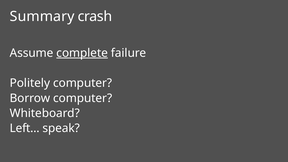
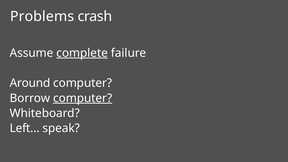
Summary: Summary -> Problems
Politely: Politely -> Around
computer at (83, 98) underline: none -> present
